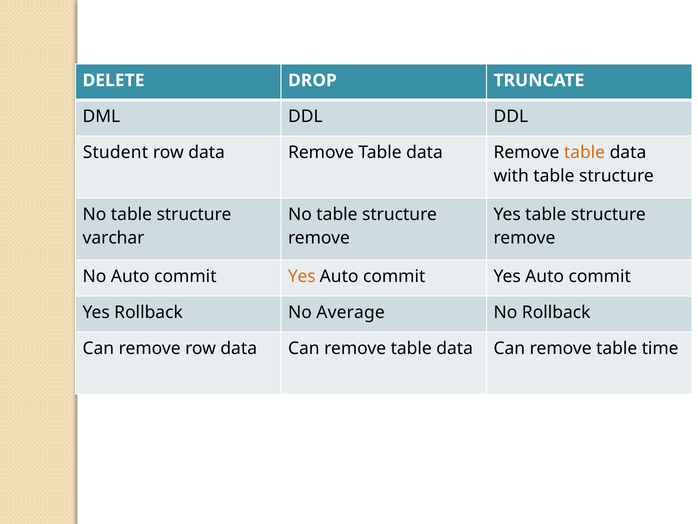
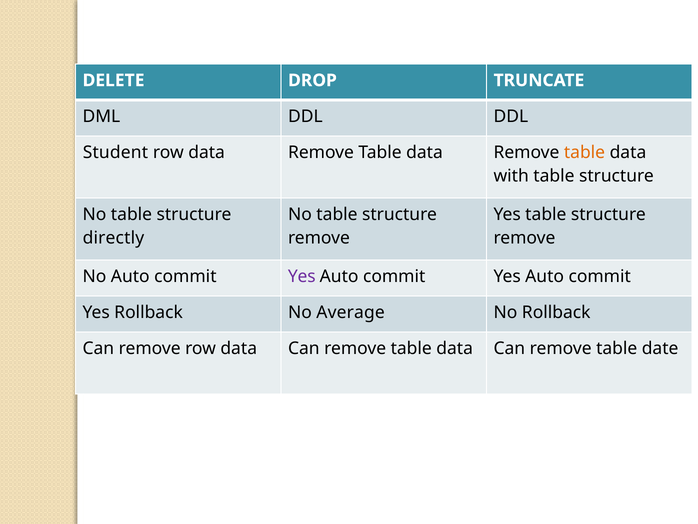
varchar: varchar -> directly
Yes at (302, 276) colour: orange -> purple
time: time -> date
